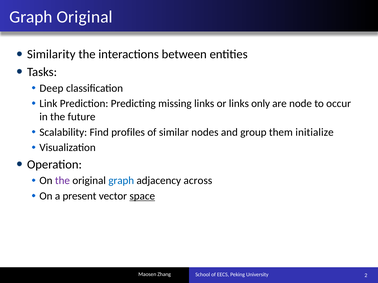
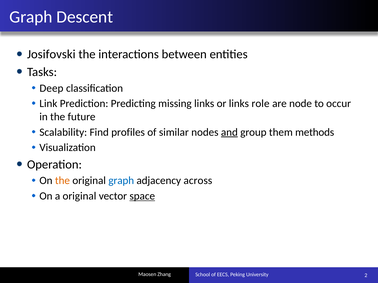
Graph Original: Original -> Descent
Similarity: Similarity -> Josifovski
only: only -> role
and underline: none -> present
initialize: initialize -> methods
the at (62, 181) colour: purple -> orange
a present: present -> original
